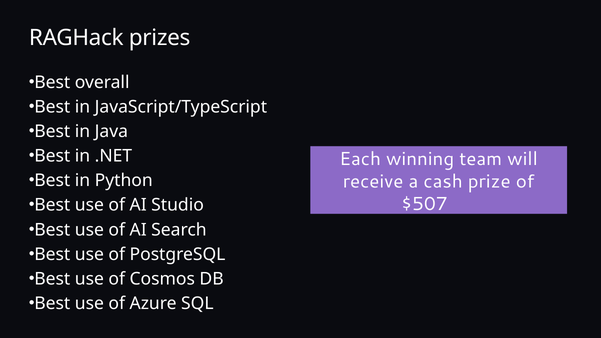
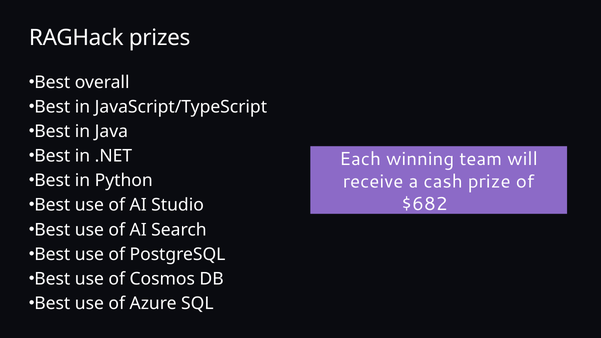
$507: $507 -> $682
